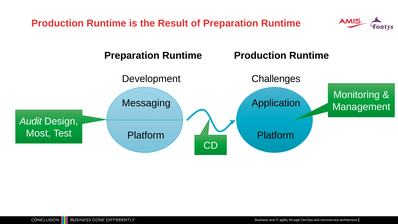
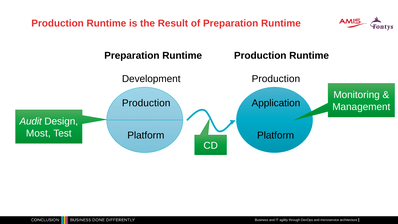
Challenges at (276, 79): Challenges -> Production
Messaging at (146, 103): Messaging -> Production
